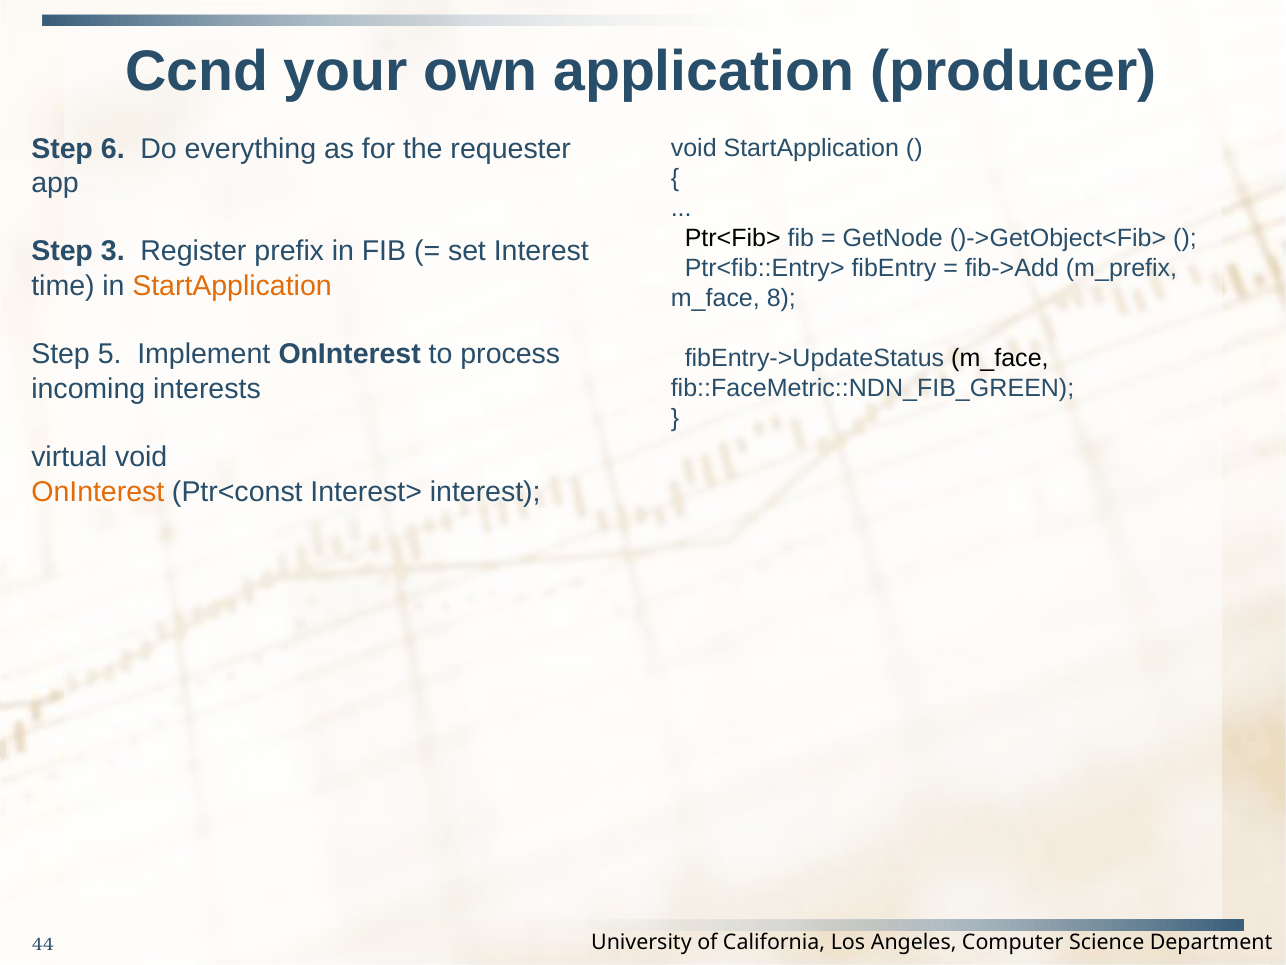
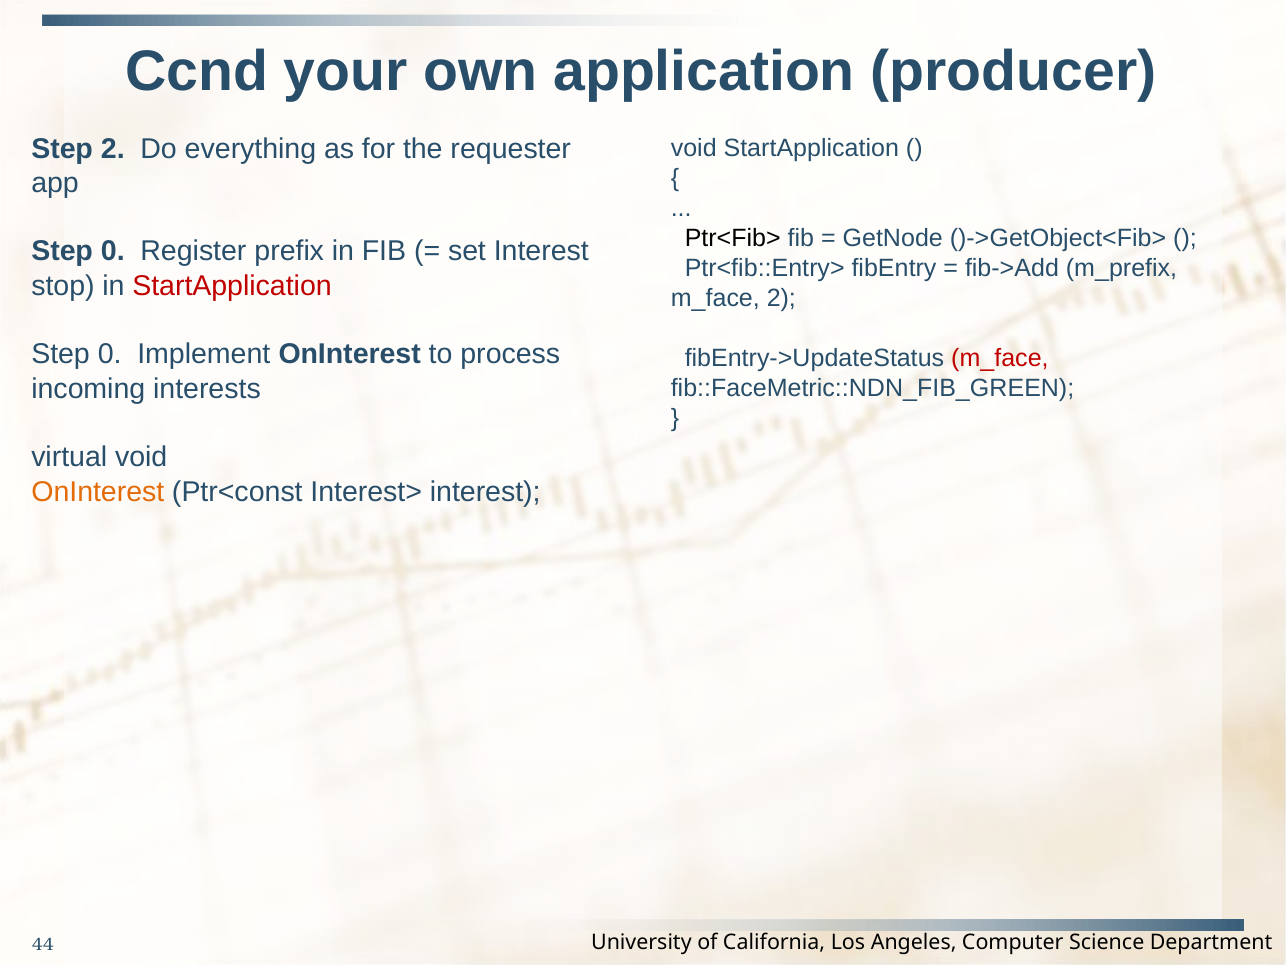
Step 6: 6 -> 2
3 at (113, 251): 3 -> 0
time: time -> stop
StartApplication at (232, 286) colour: orange -> red
m_face 8: 8 -> 2
5 at (110, 354): 5 -> 0
m_face at (1000, 358) colour: black -> red
